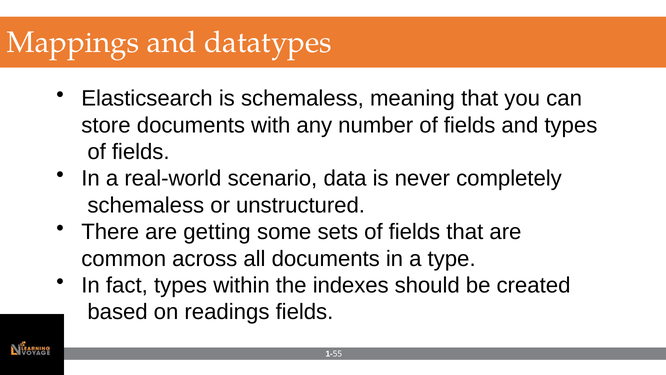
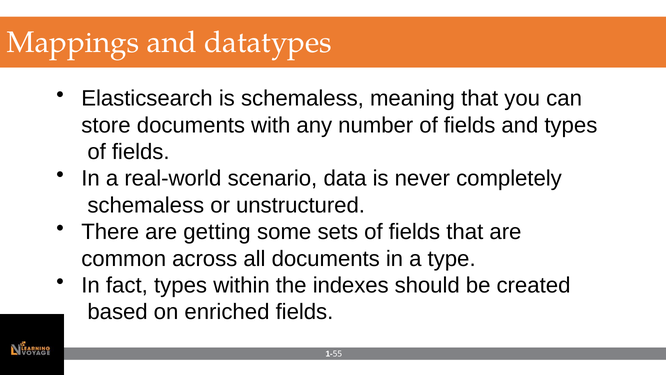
readings: readings -> enriched
